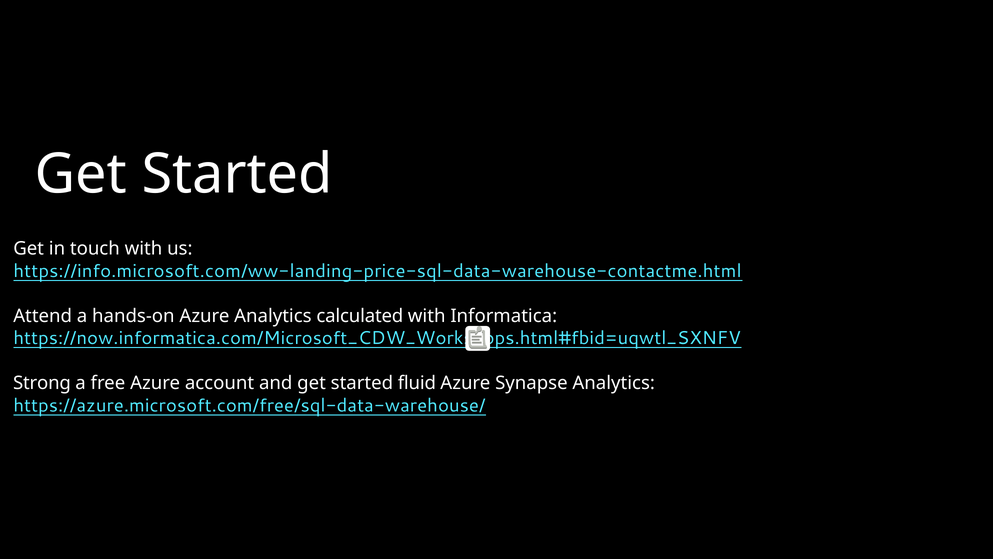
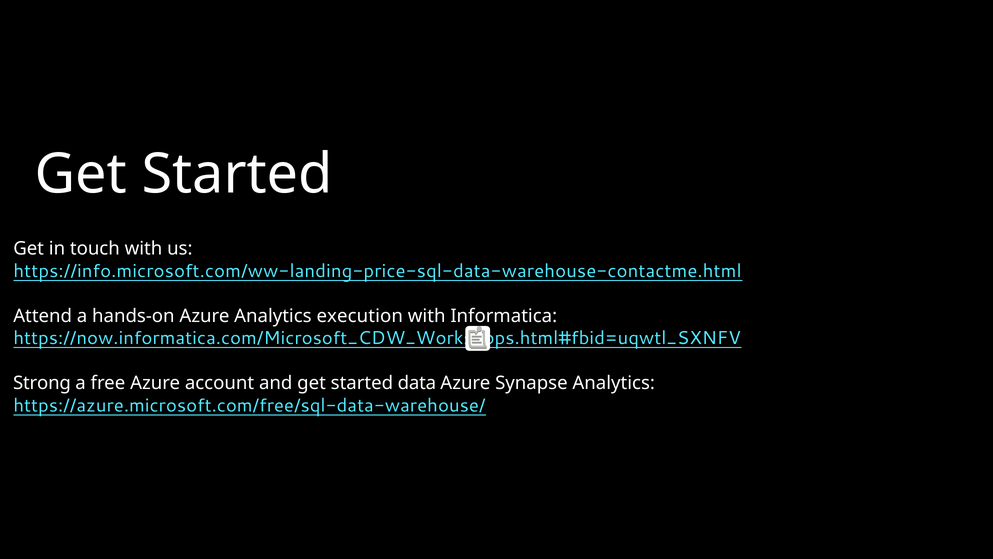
calculated: calculated -> execution
fluid: fluid -> data
